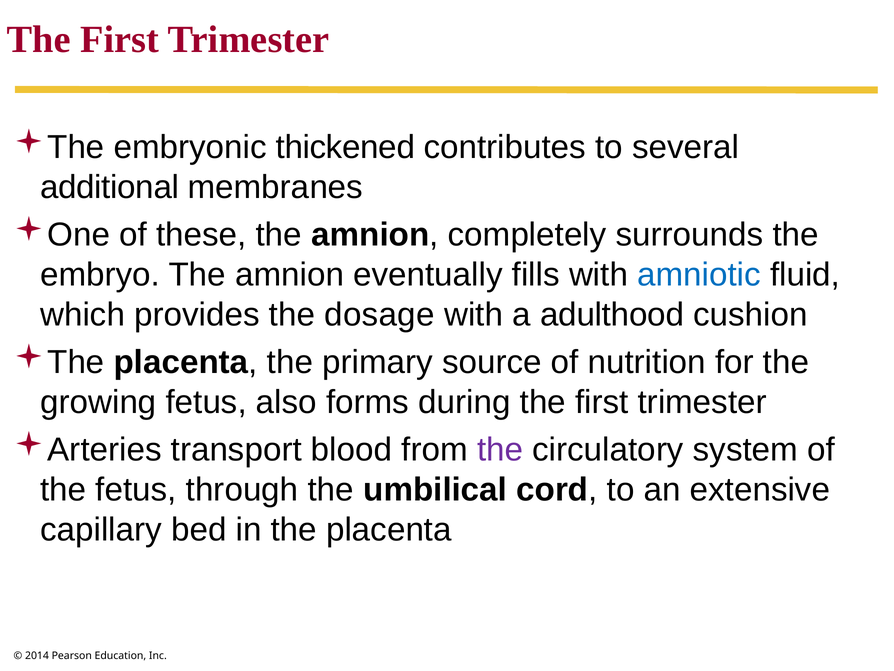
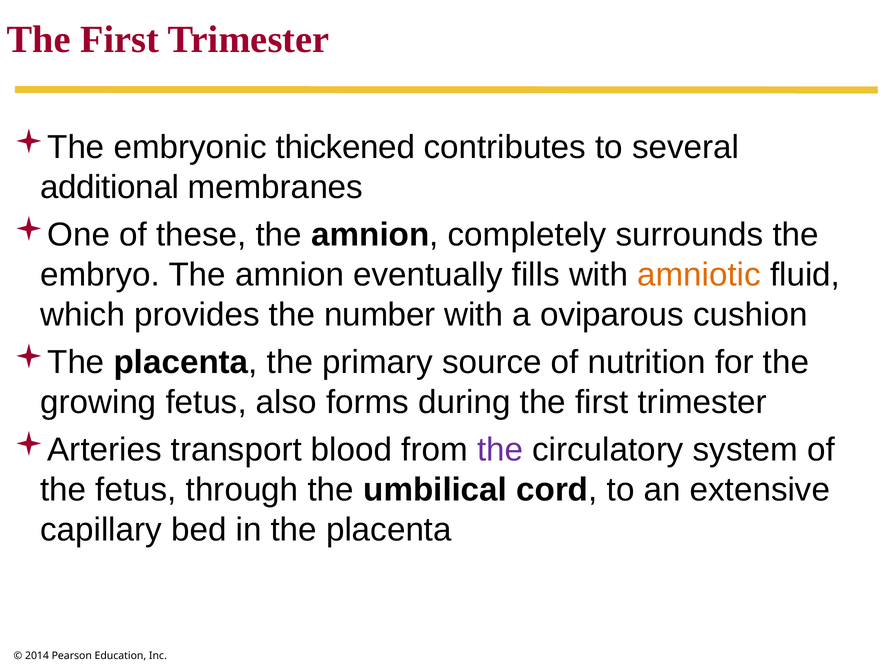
amniotic colour: blue -> orange
dosage: dosage -> number
adulthood: adulthood -> oviparous
